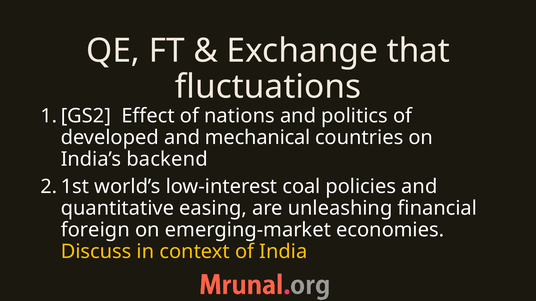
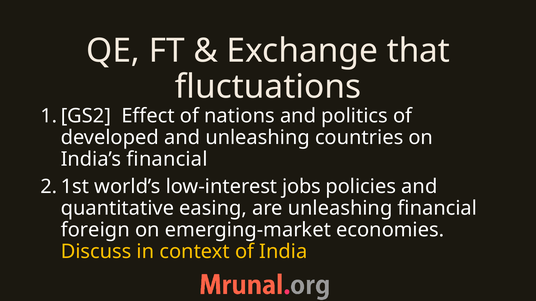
and mechanical: mechanical -> unleashing
India’s backend: backend -> financial
coal: coal -> jobs
